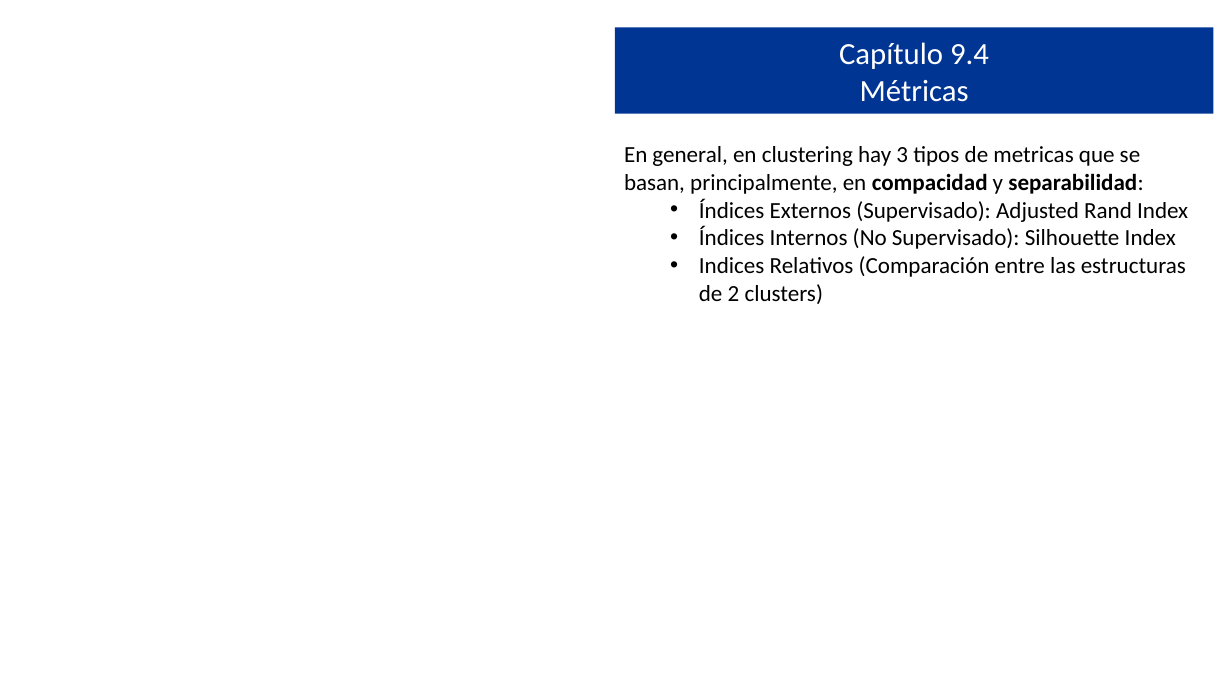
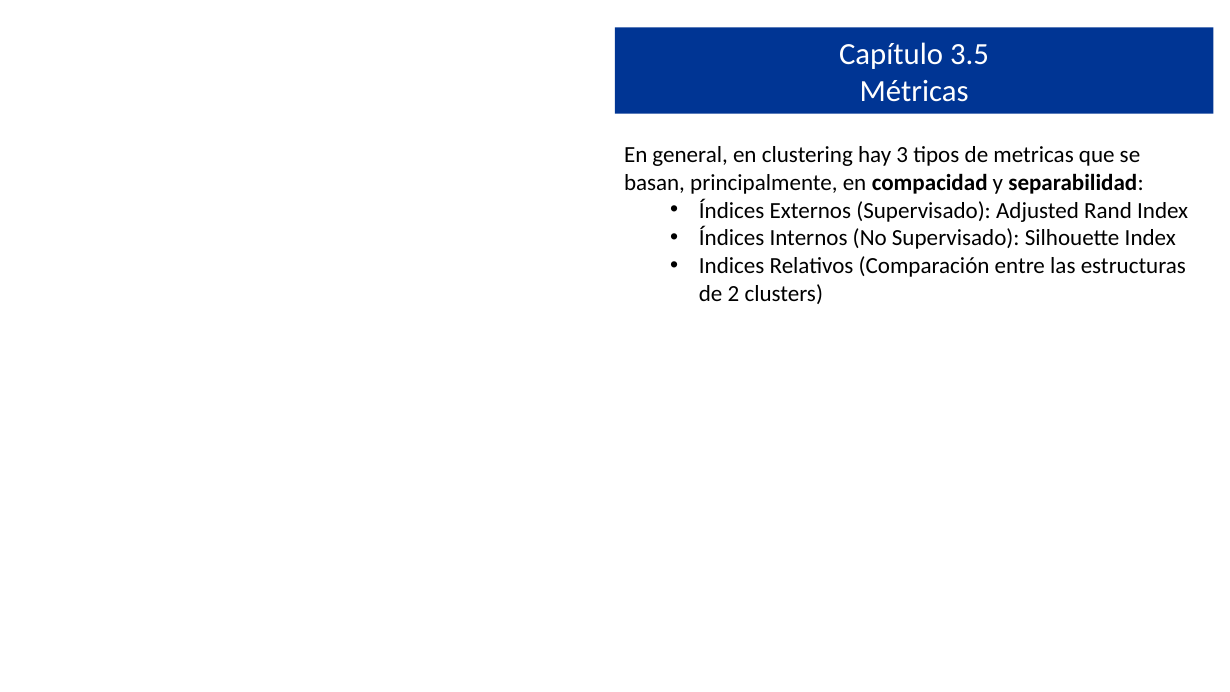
9.4: 9.4 -> 3.5
